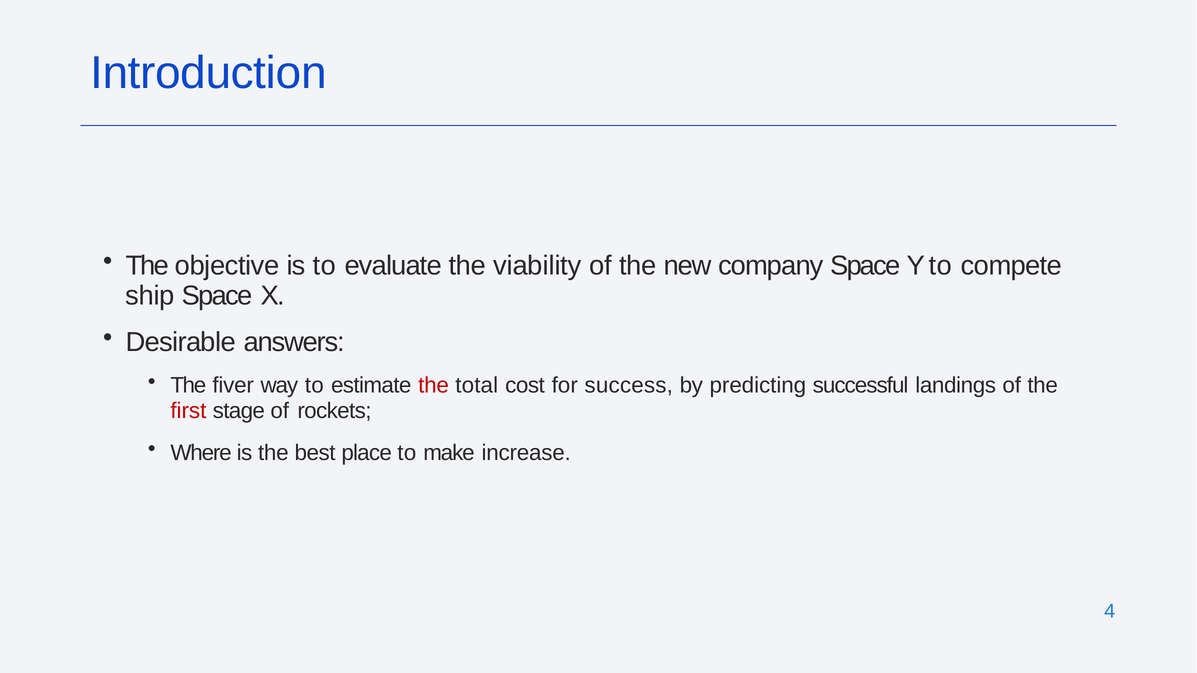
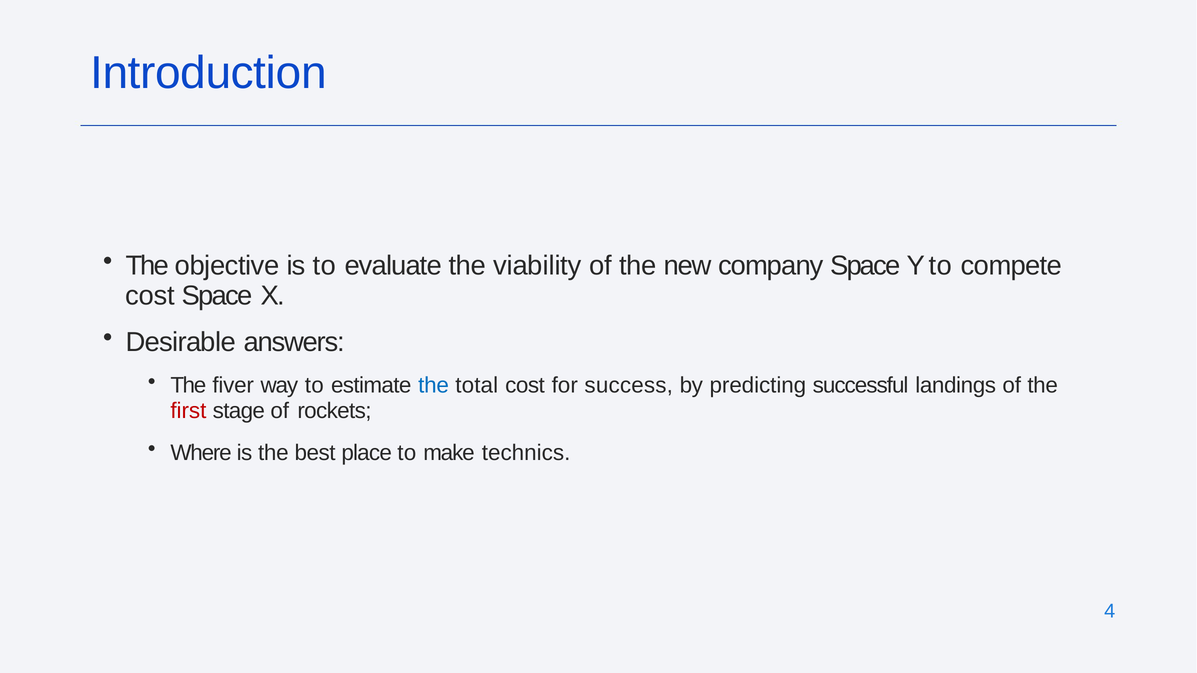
ship at (150, 296): ship -> cost
the at (434, 385) colour: red -> blue
increase: increase -> technics
